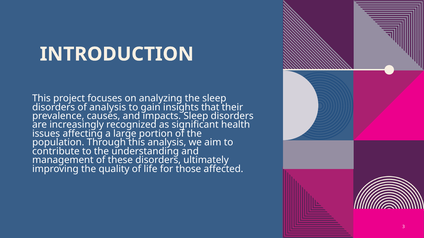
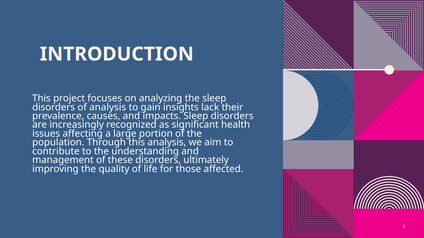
that: that -> lack
